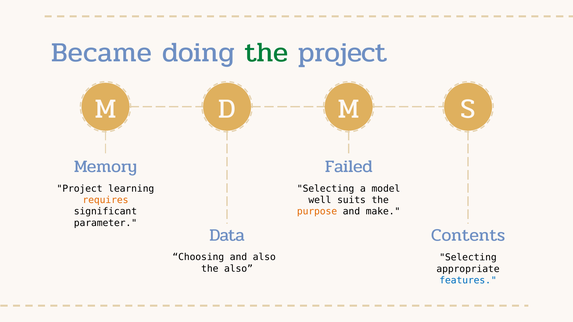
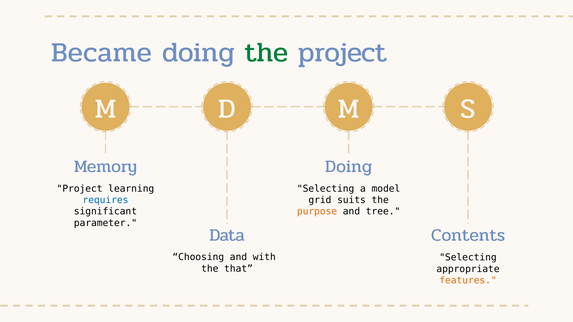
Failed at (349, 167): Failed -> Doing
requires colour: orange -> blue
well: well -> grid
make: make -> tree
and also: also -> with
the also: also -> that
features colour: blue -> orange
